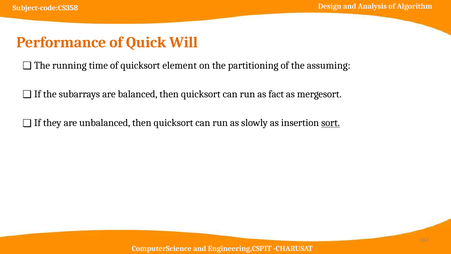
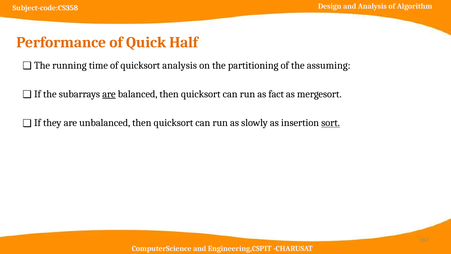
Will: Will -> Half
quicksort element: element -> analysis
are at (109, 94) underline: none -> present
